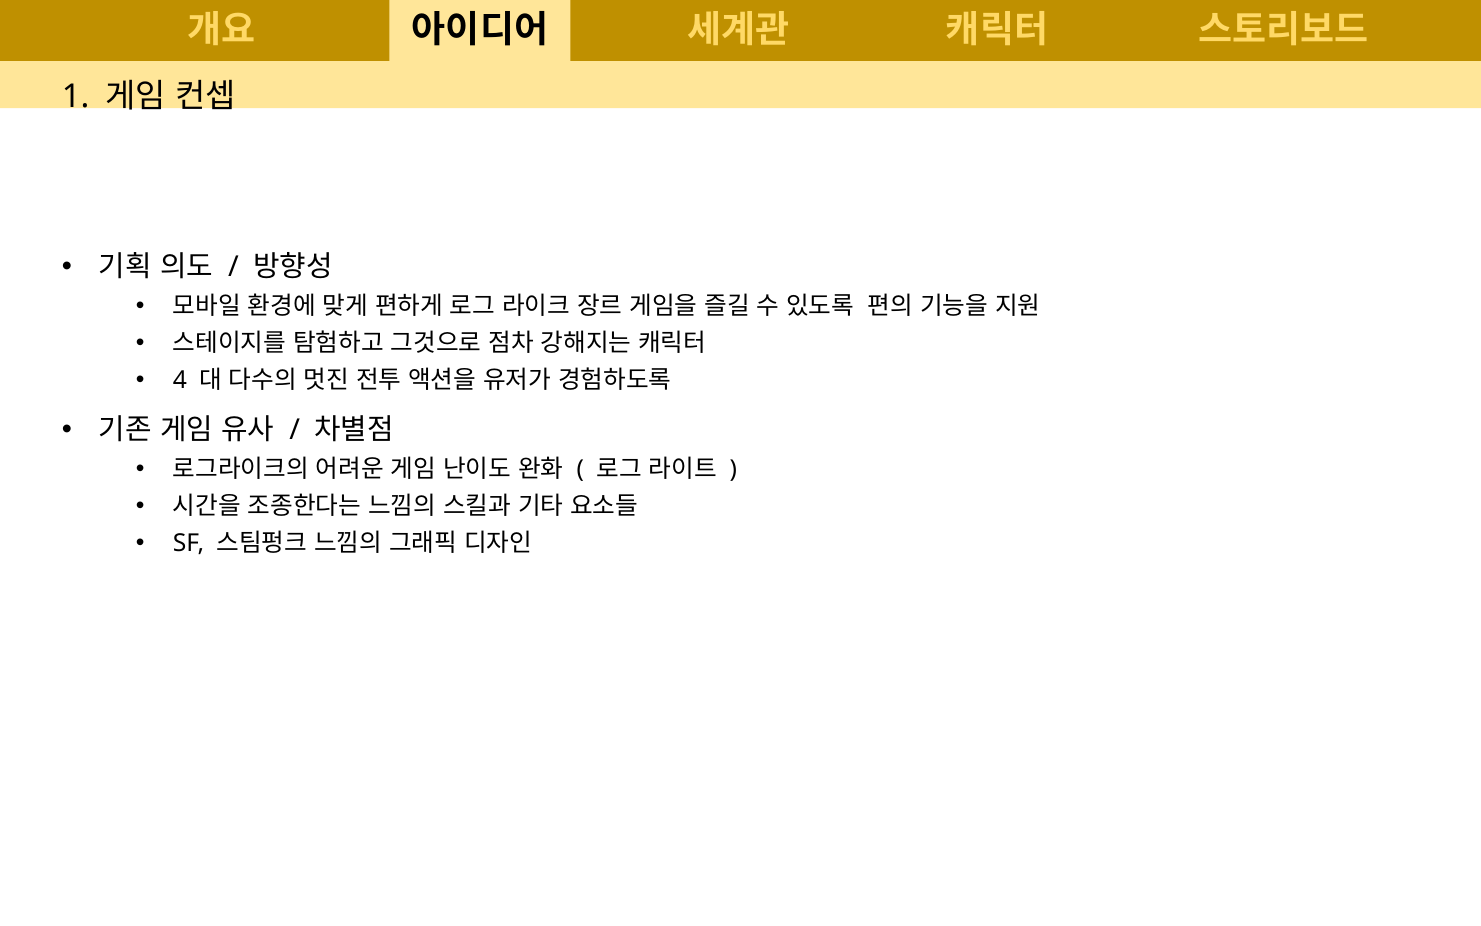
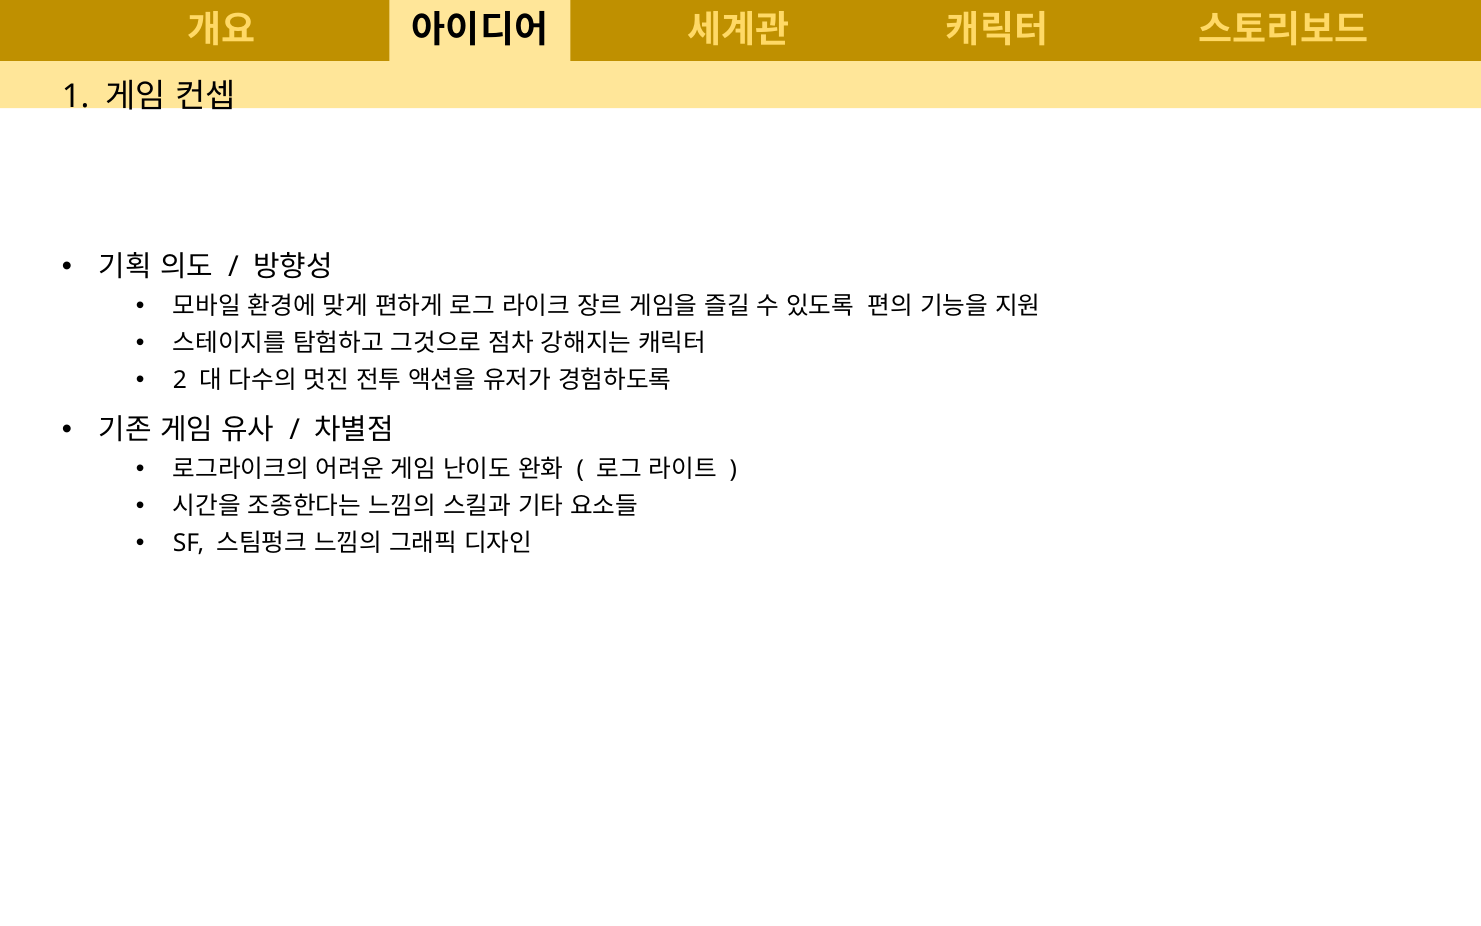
4: 4 -> 2
